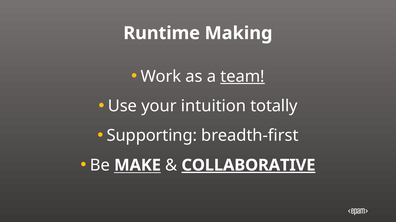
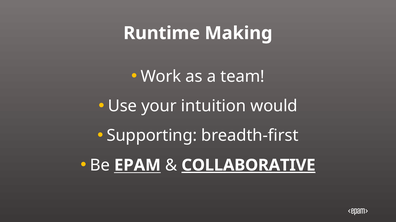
team underline: present -> none
totally: totally -> would
MAKE: MAKE -> EPAM
